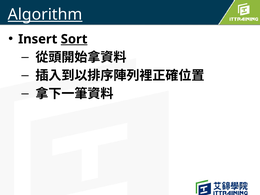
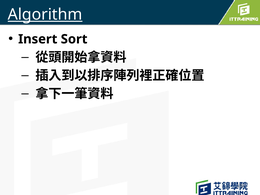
Sort underline: present -> none
